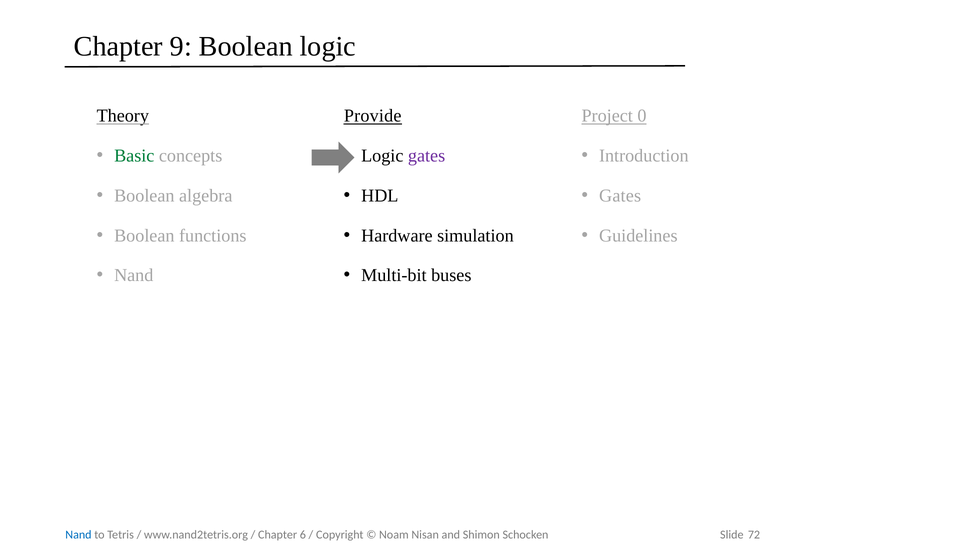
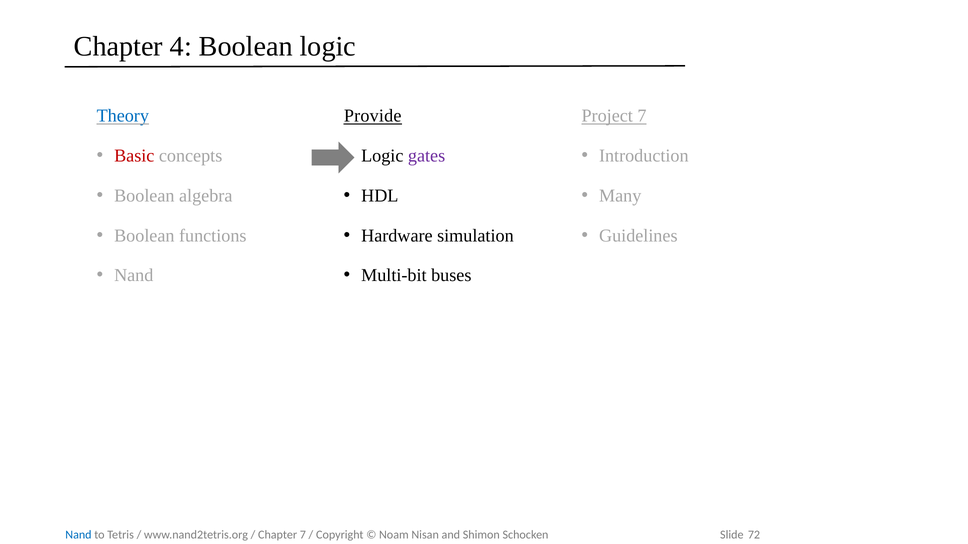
9: 9 -> 4
Theory colour: black -> blue
Project 0: 0 -> 7
Basic colour: green -> red
Gates at (620, 196): Gates -> Many
Chapter 6: 6 -> 7
